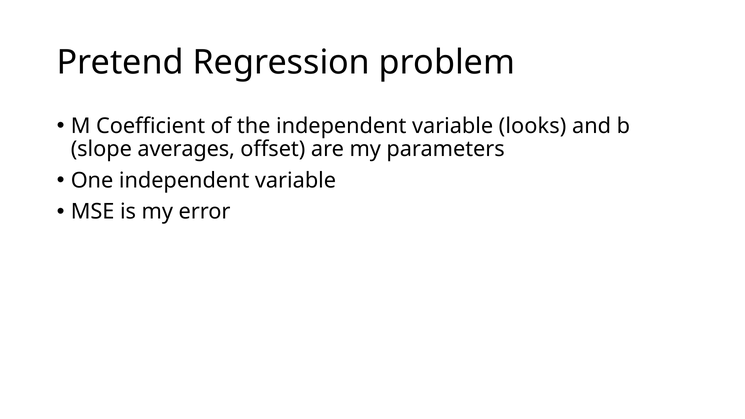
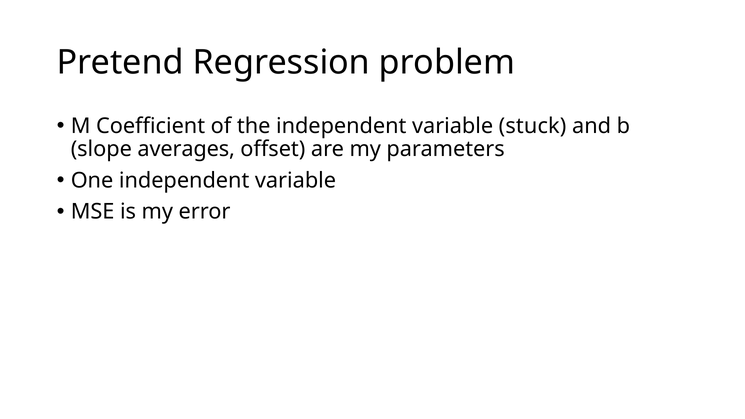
looks: looks -> stuck
